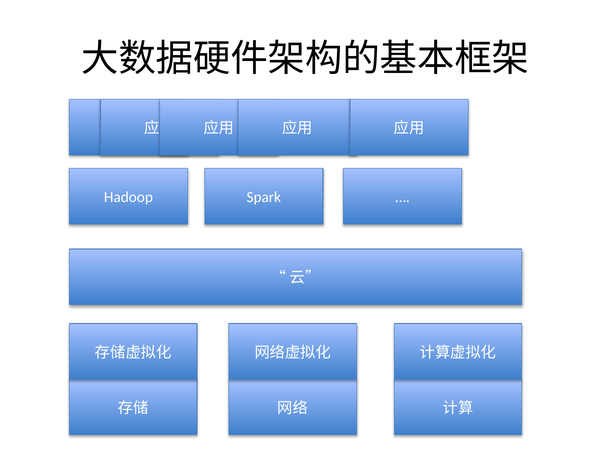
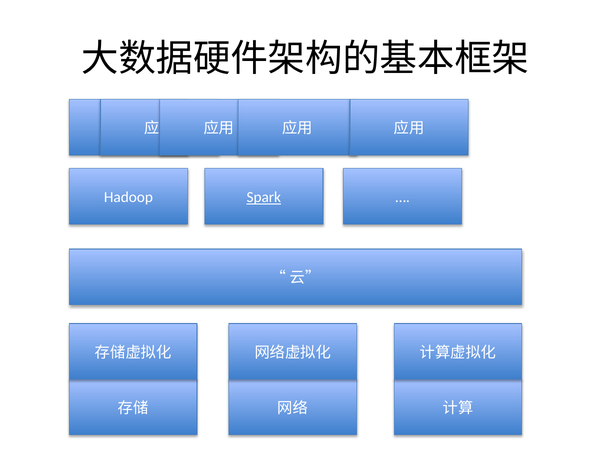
Spark underline: none -> present
